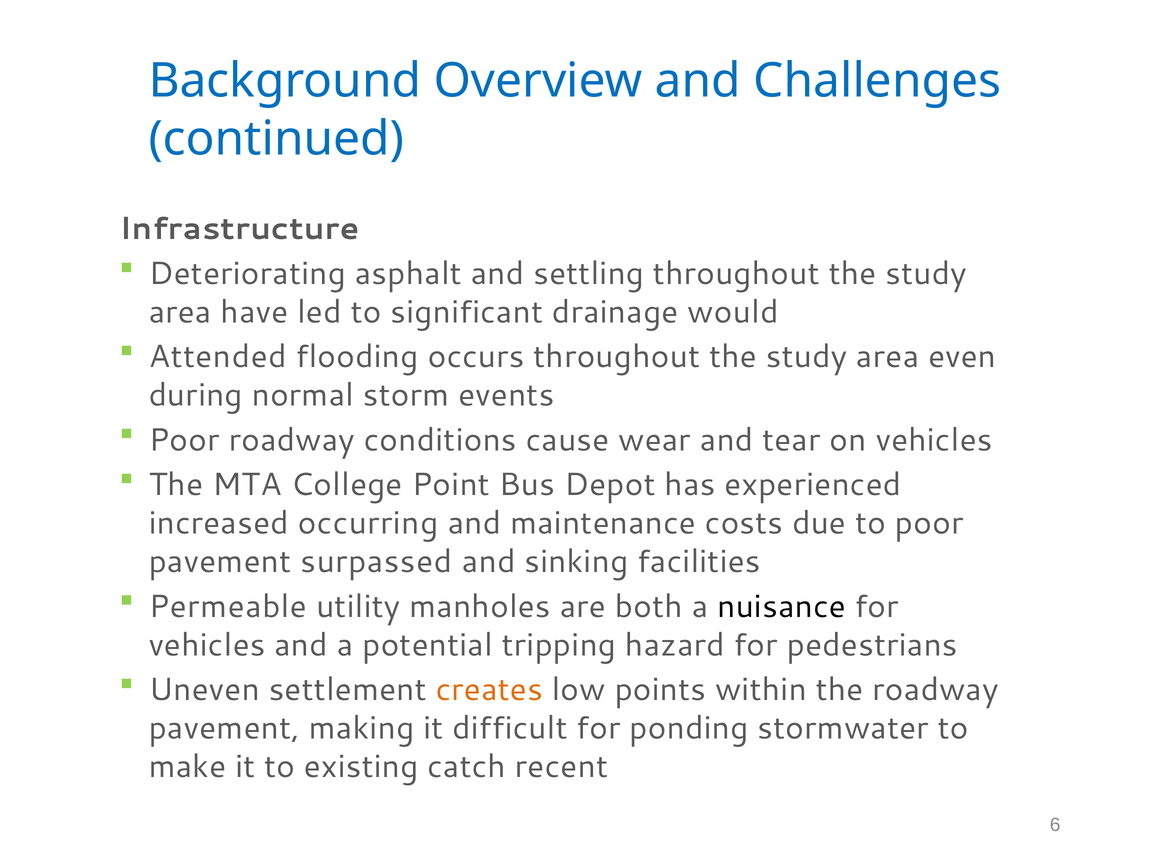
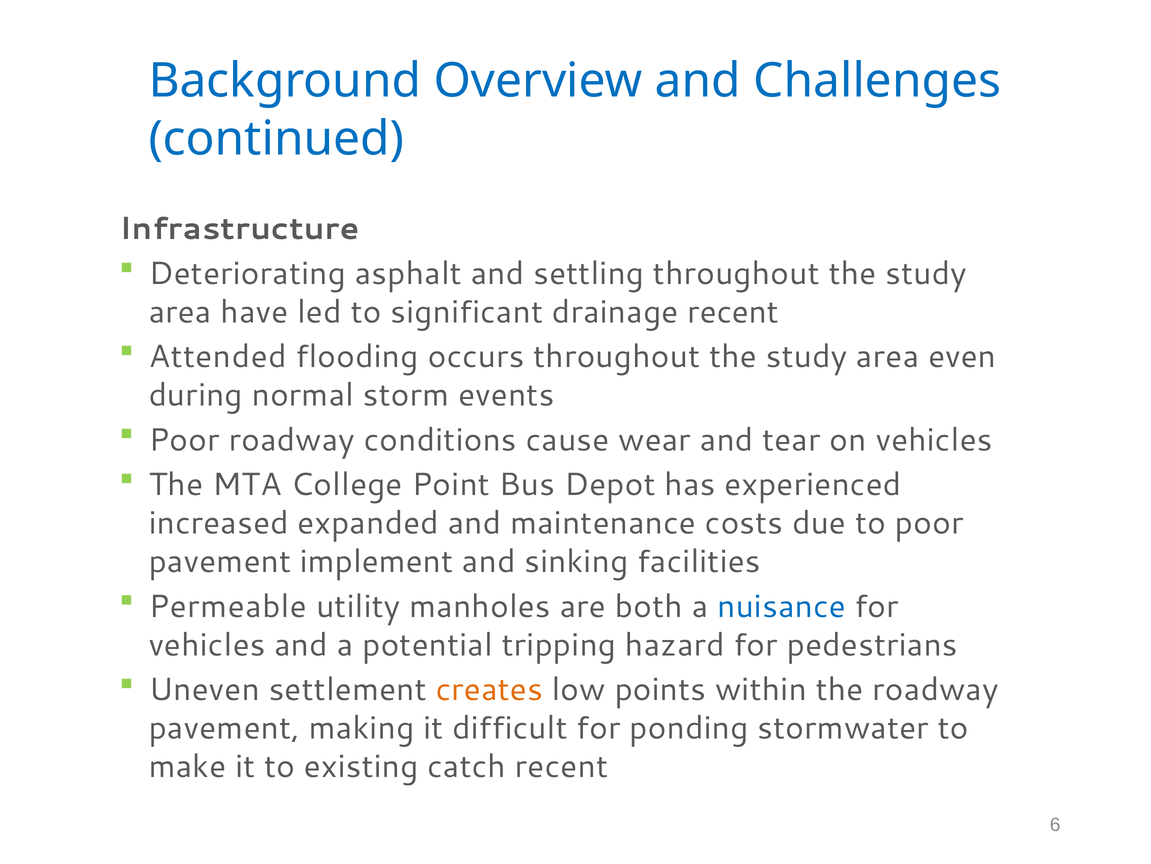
drainage would: would -> recent
occurring: occurring -> expanded
surpassed: surpassed -> implement
nuisance colour: black -> blue
